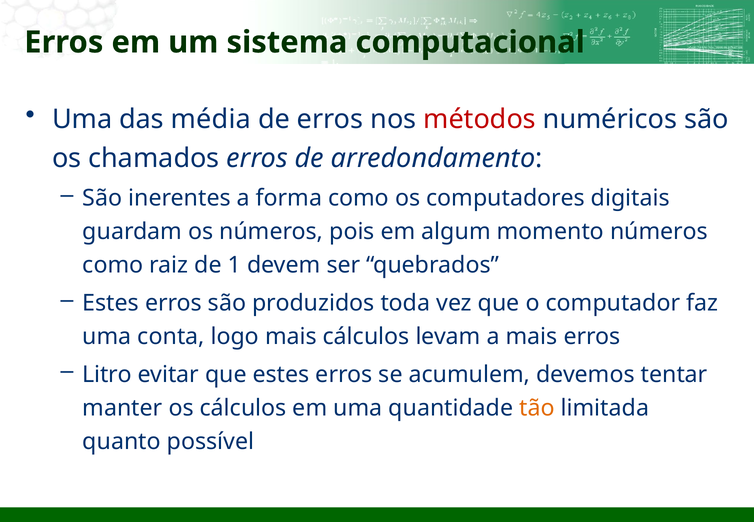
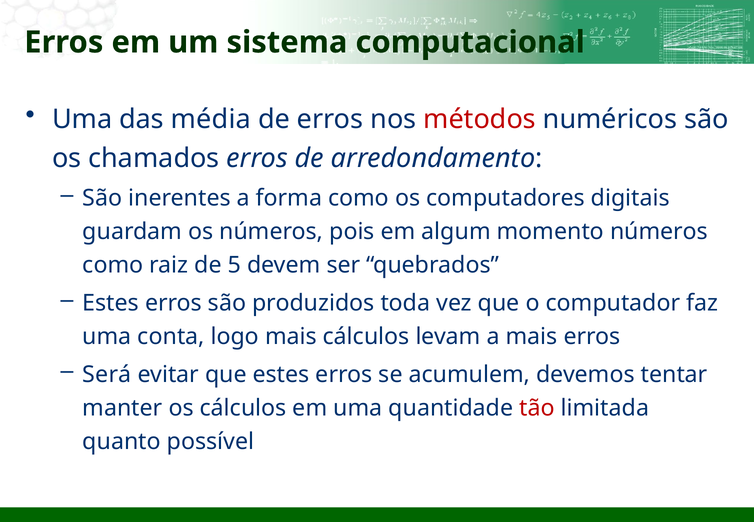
1: 1 -> 5
Litro: Litro -> Será
tão colour: orange -> red
